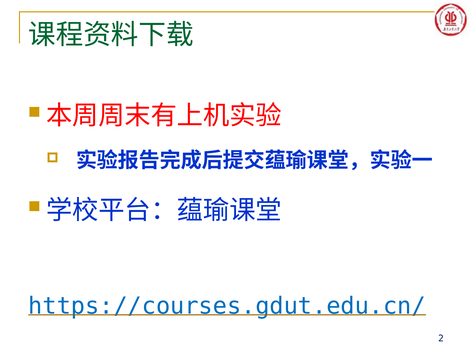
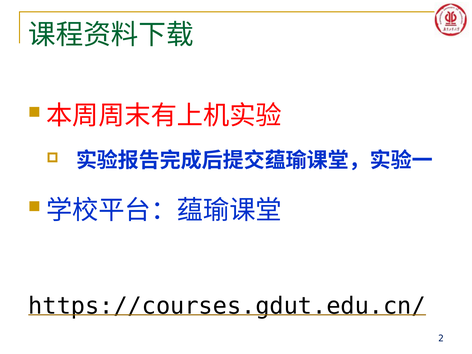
https://courses.gdut.edu.cn/ colour: blue -> black
